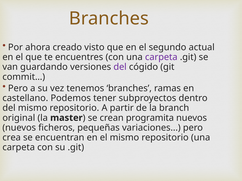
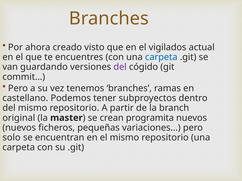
segundo: segundo -> vigilados
carpeta at (161, 57) colour: purple -> blue
crea: crea -> solo
